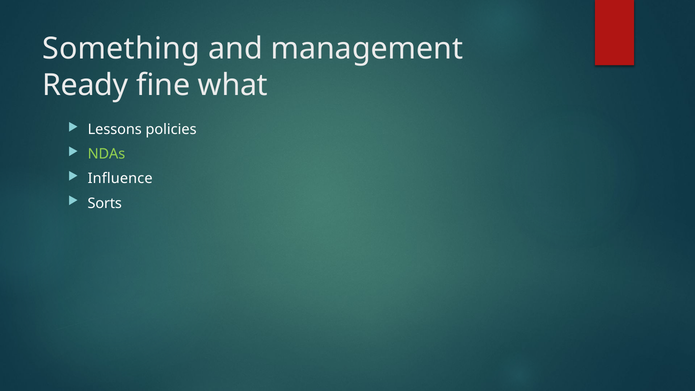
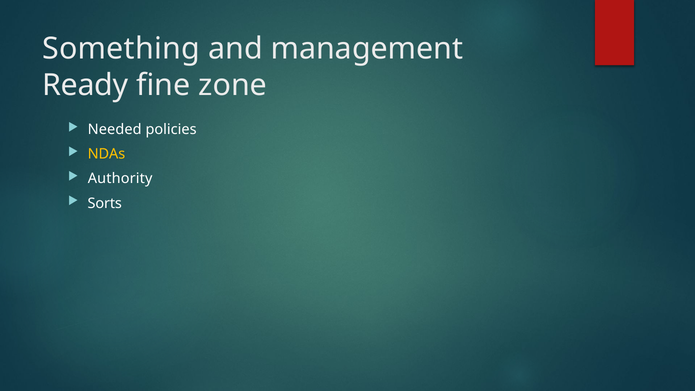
what: what -> zone
Lessons: Lessons -> Needed
NDAs colour: light green -> yellow
Influence: Influence -> Authority
